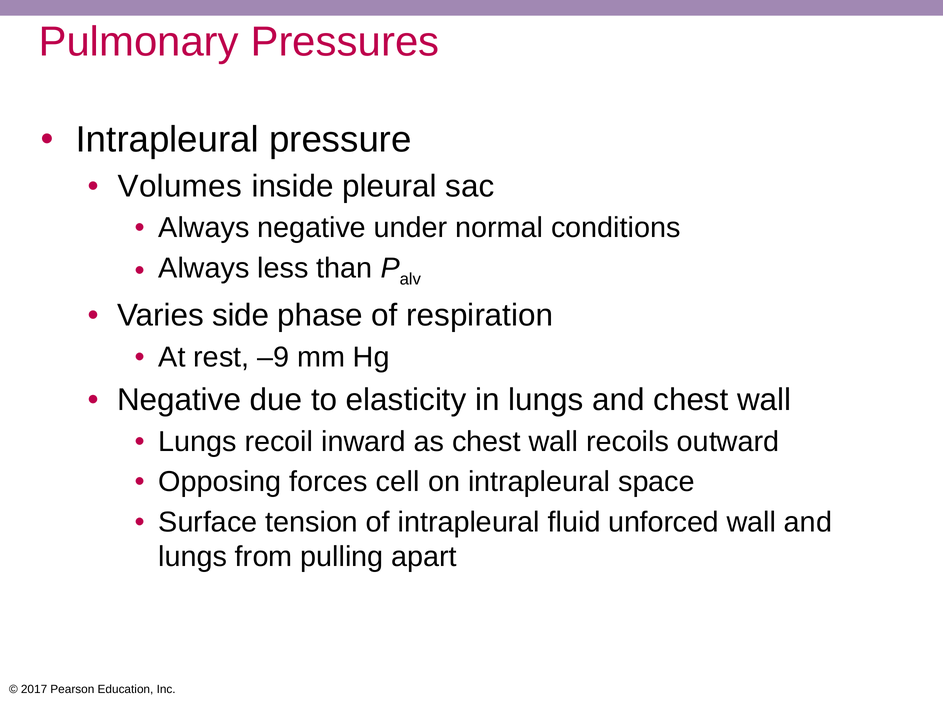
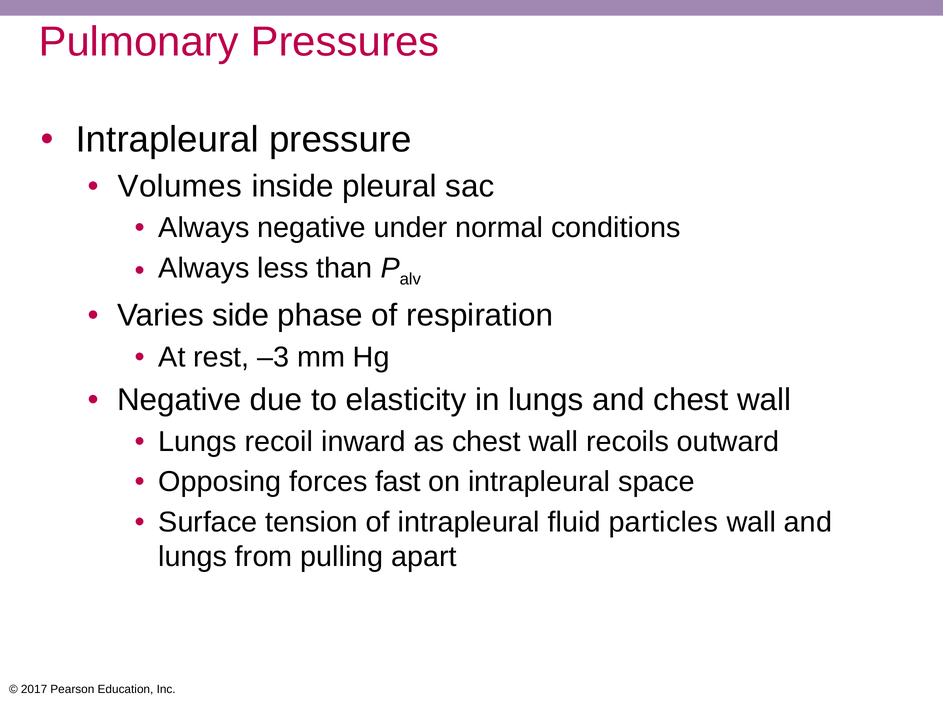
–9: –9 -> –3
cell: cell -> fast
unforced: unforced -> particles
